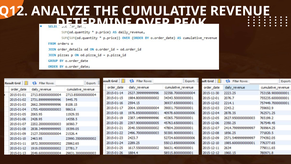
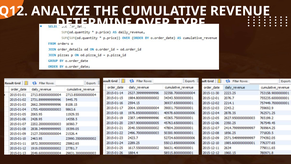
PEAK: PEAK -> TYPE
